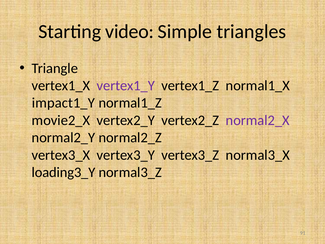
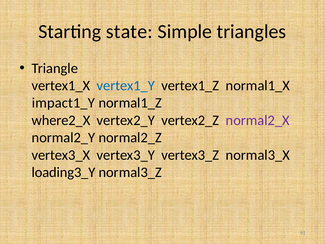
video: video -> state
vertex1_Y colour: purple -> blue
movie2_X: movie2_X -> where2_X
